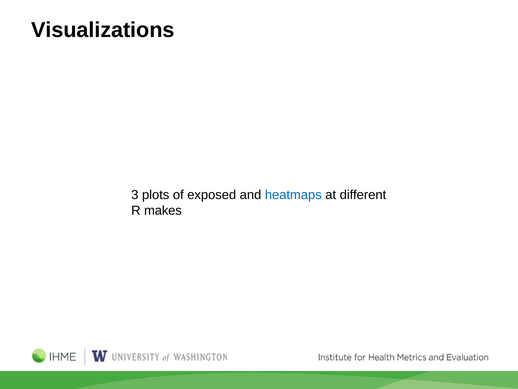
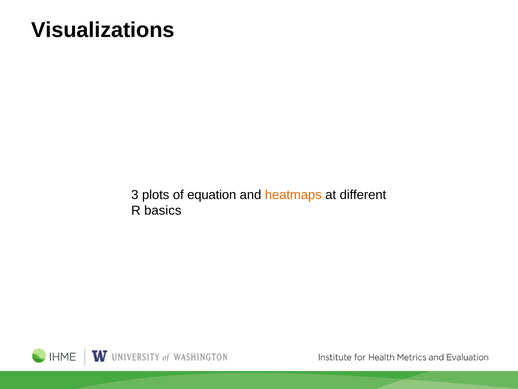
exposed: exposed -> equation
heatmaps colour: blue -> orange
makes: makes -> basics
